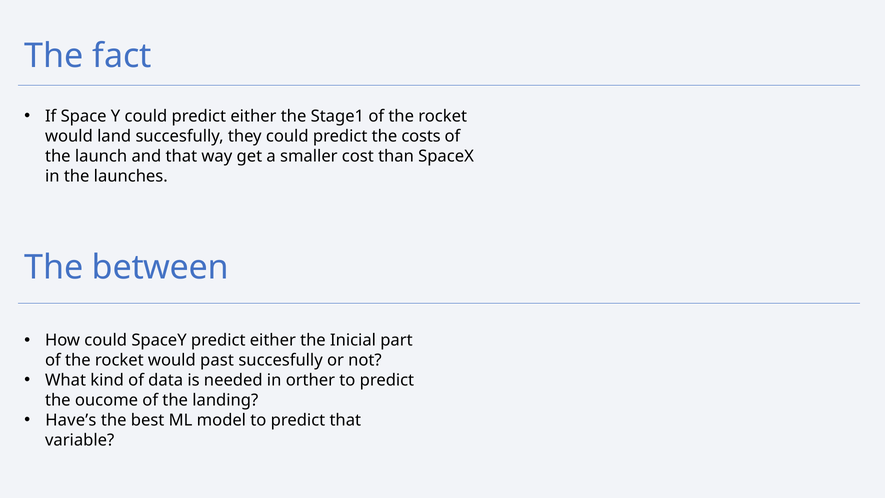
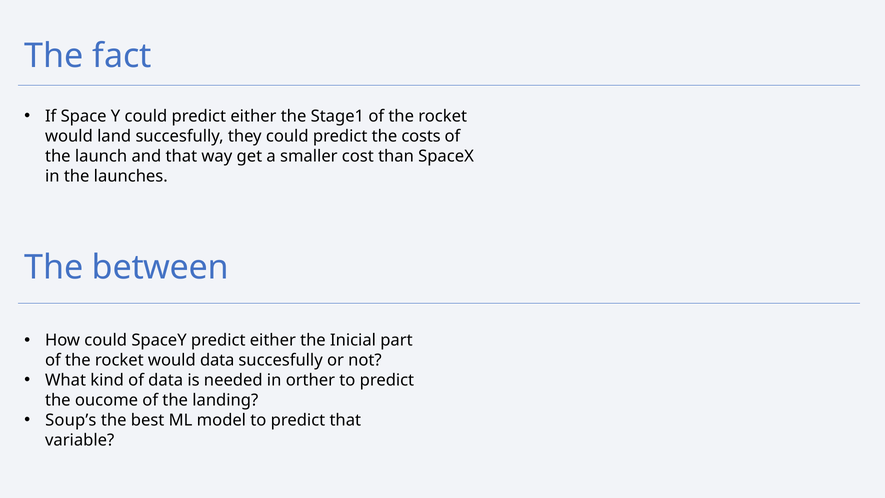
would past: past -> data
Have’s: Have’s -> Soup’s
